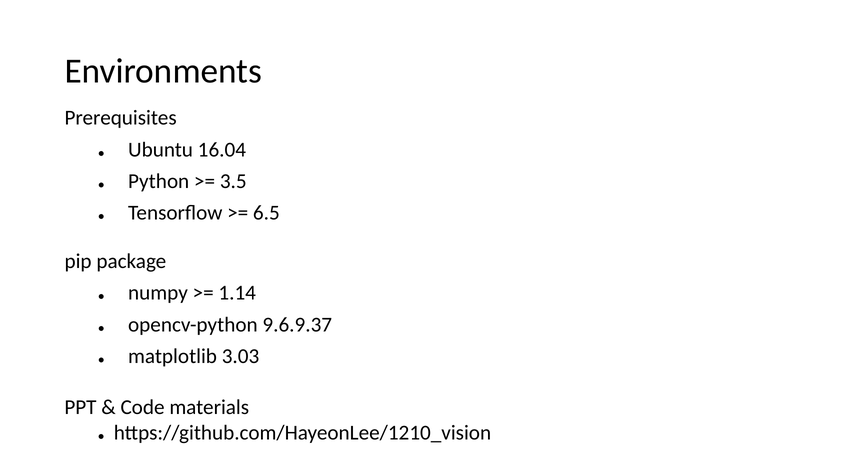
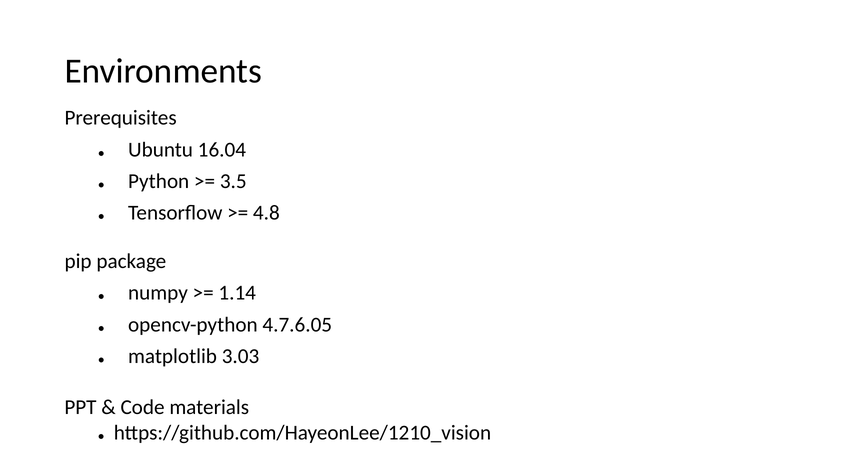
6.5: 6.5 -> 4.8
9.6.9.37: 9.6.9.37 -> 4.7.6.05
